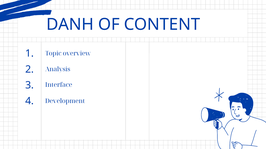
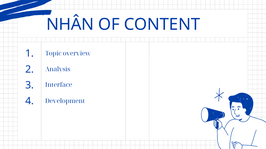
DANH: DANH -> NHÂN
